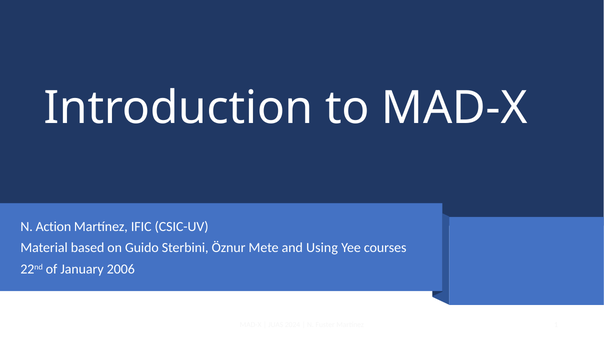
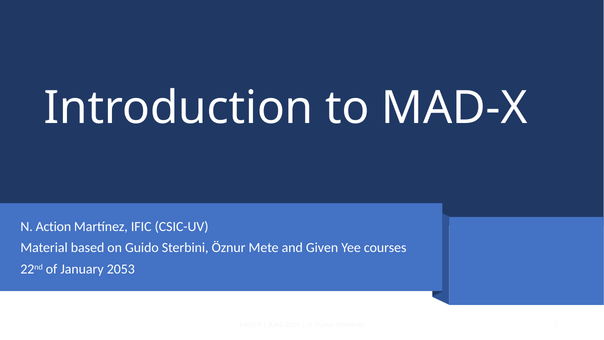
Using: Using -> Given
2006: 2006 -> 2053
